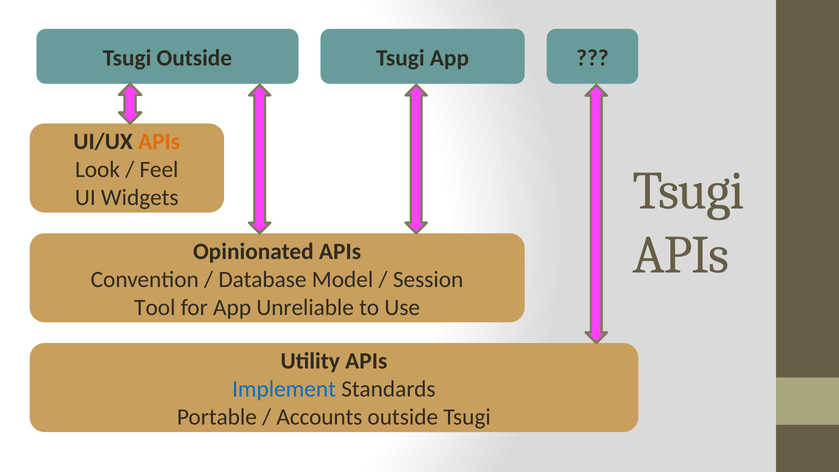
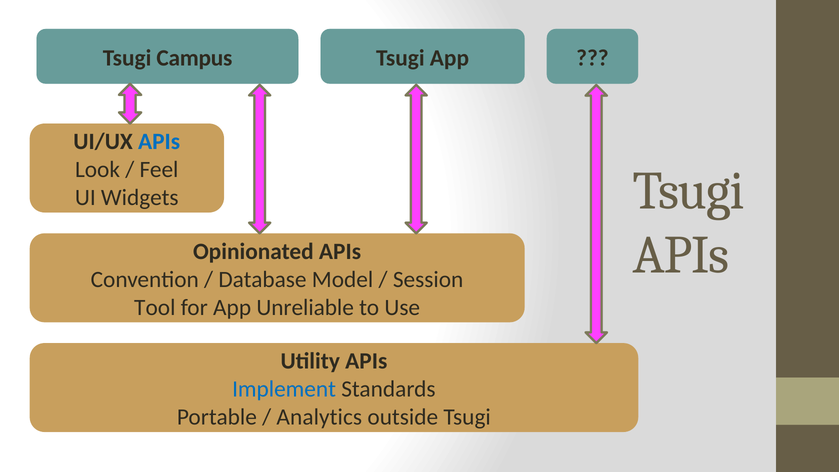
Tsugi Outside: Outside -> Campus
APIs at (159, 142) colour: orange -> blue
Accounts: Accounts -> Analytics
